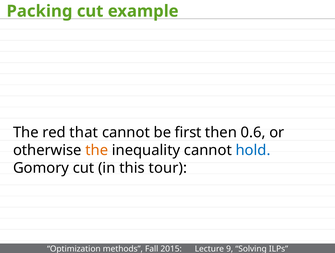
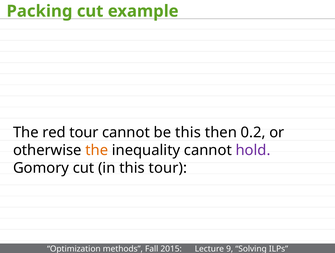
red that: that -> tour
be first: first -> this
0.6: 0.6 -> 0.2
hold colour: blue -> purple
